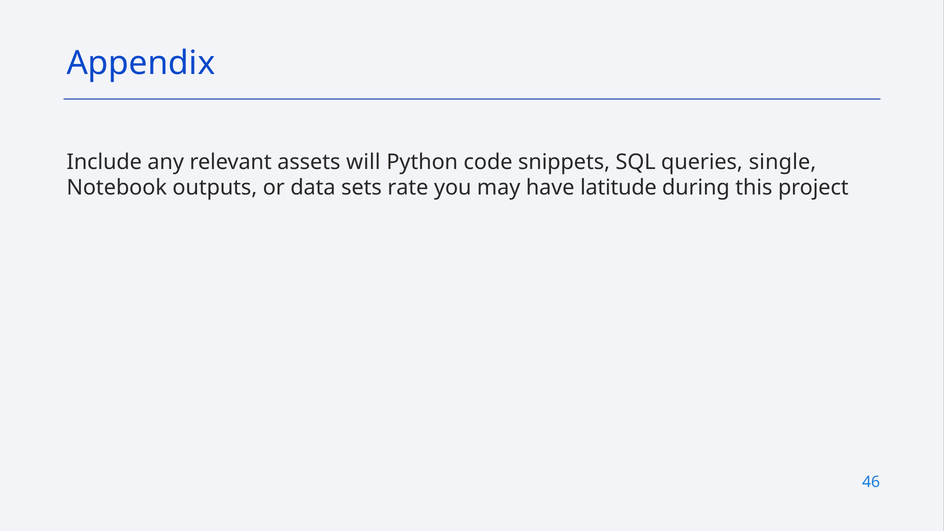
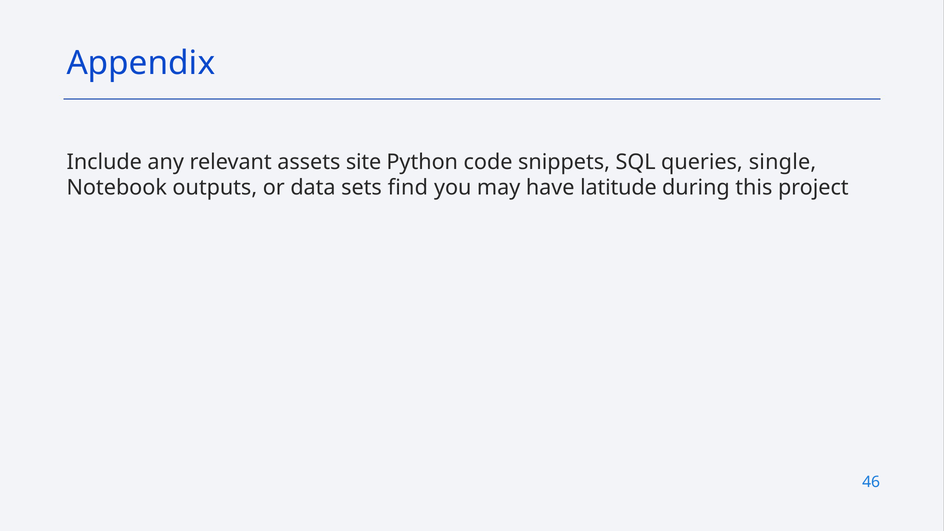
will: will -> site
rate: rate -> find
